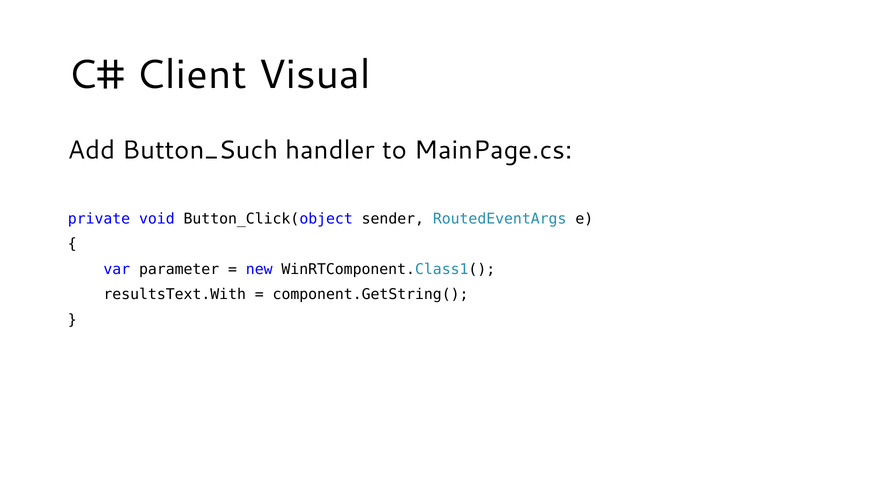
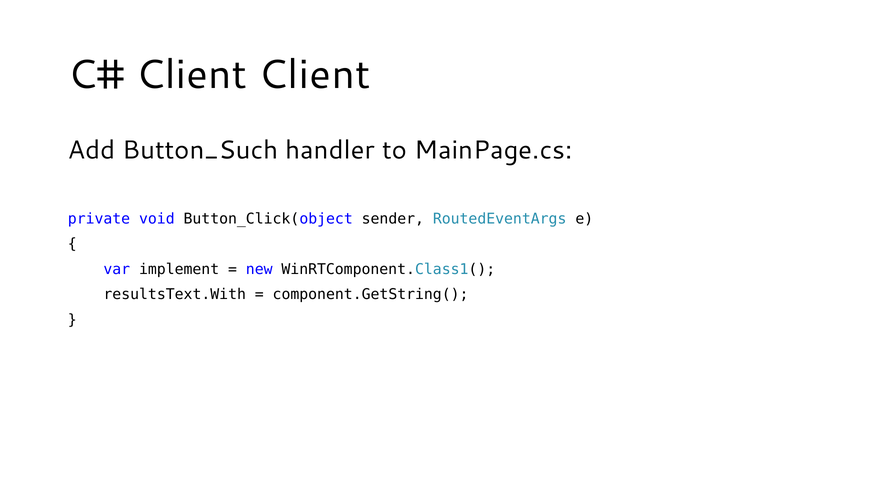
Client Visual: Visual -> Client
parameter: parameter -> implement
